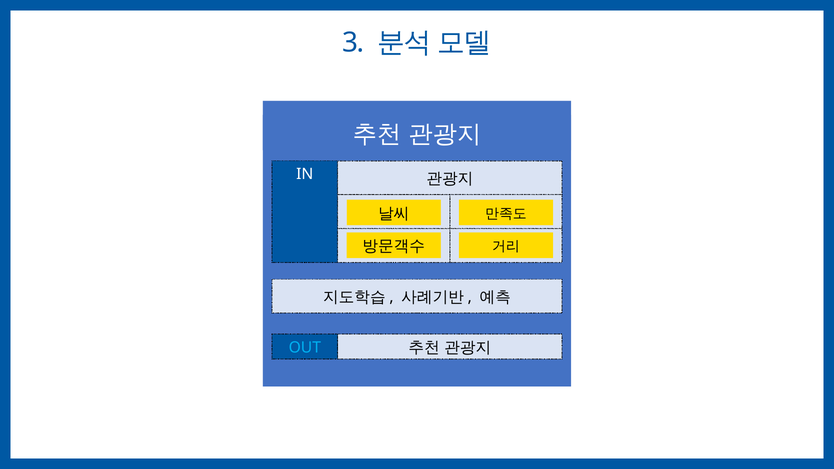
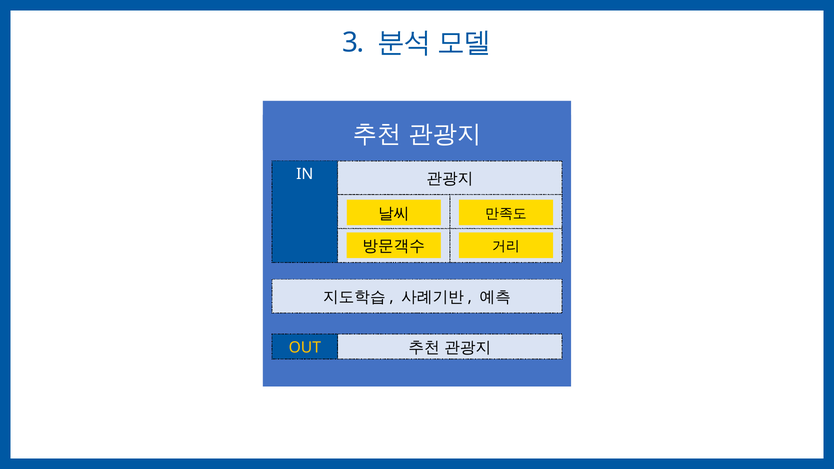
OUT colour: light blue -> yellow
